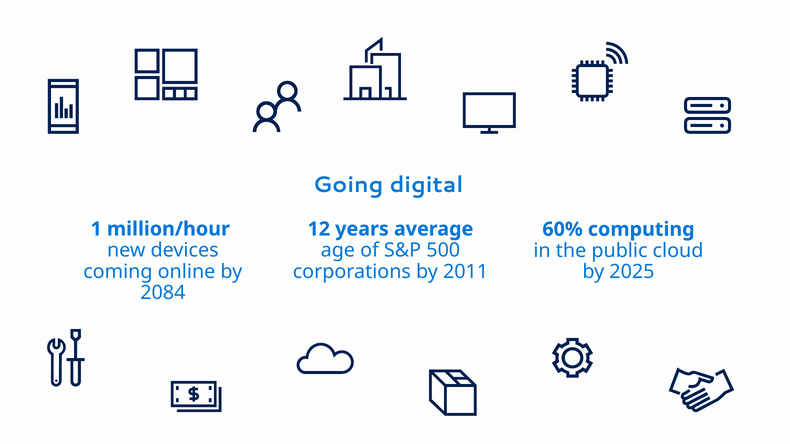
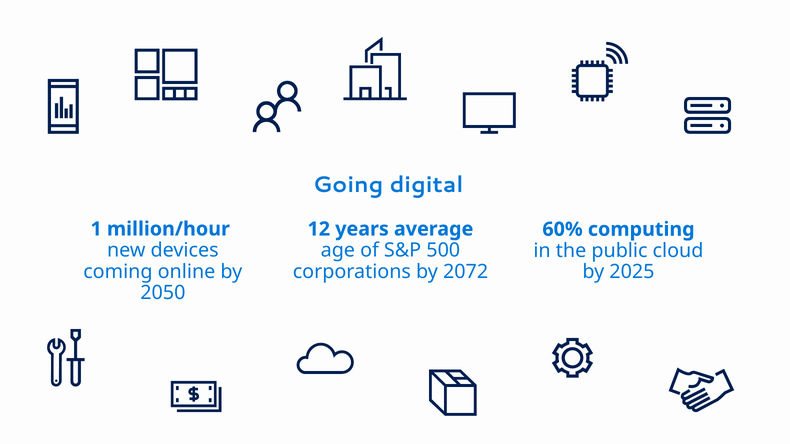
2011: 2011 -> 2072
2084: 2084 -> 2050
